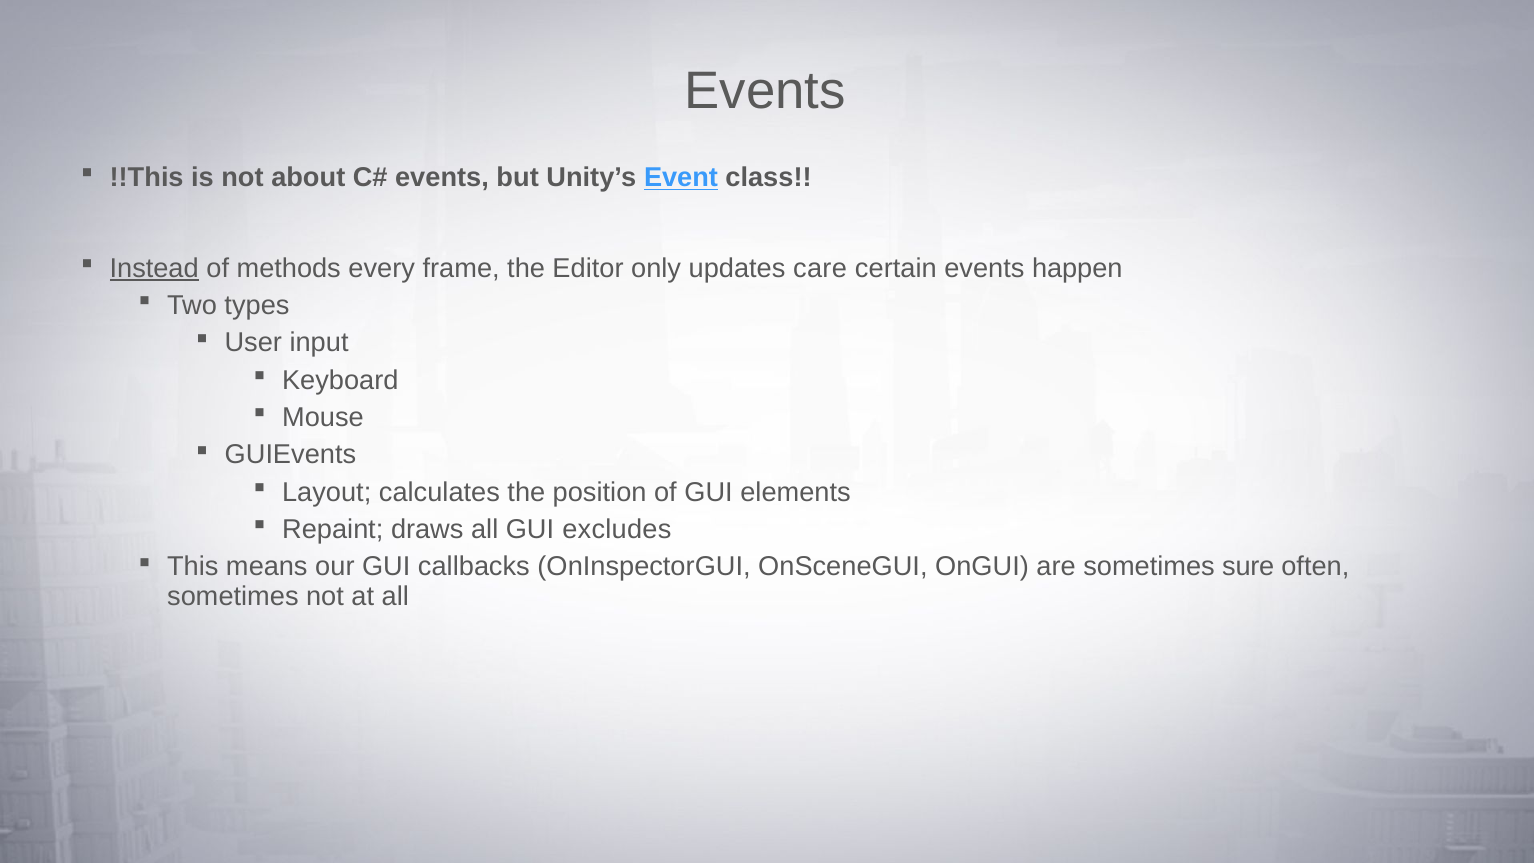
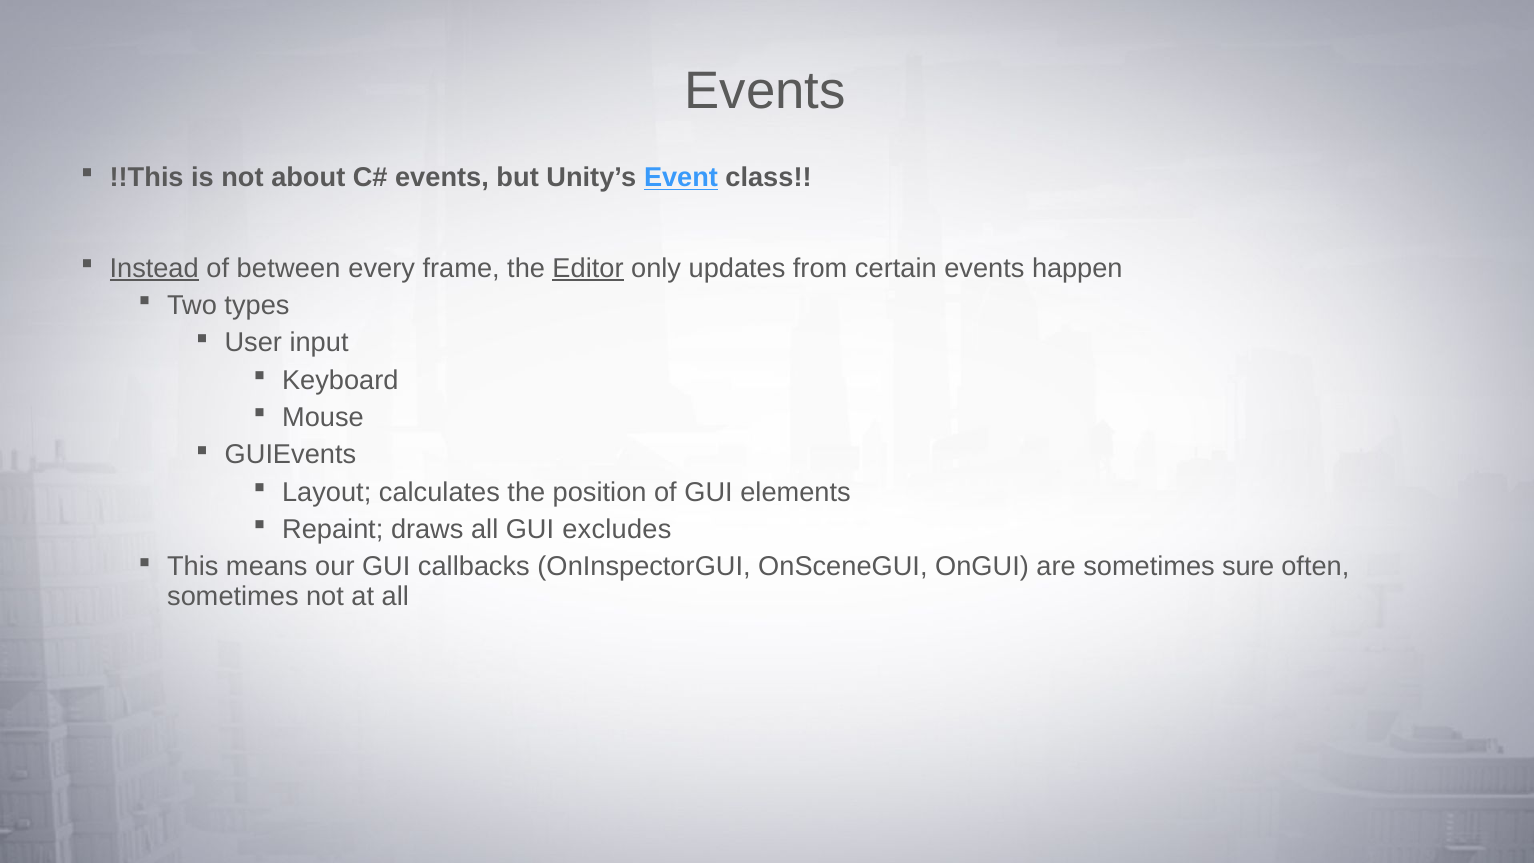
methods: methods -> between
Editor underline: none -> present
care: care -> from
